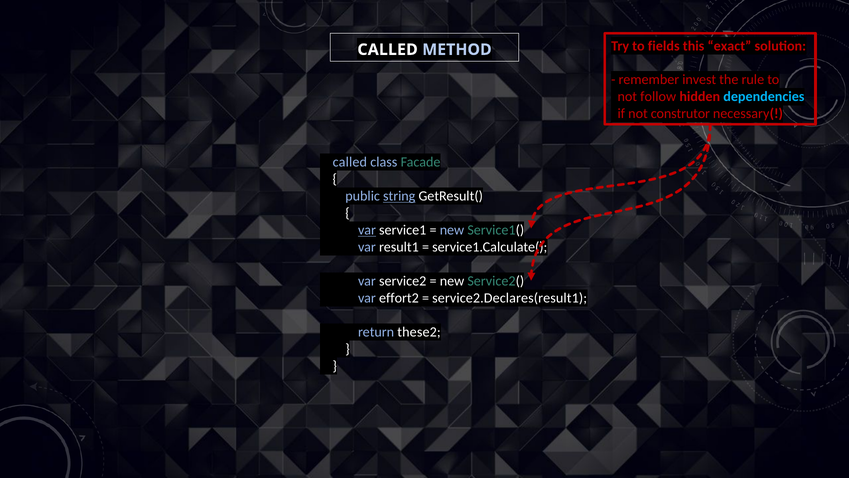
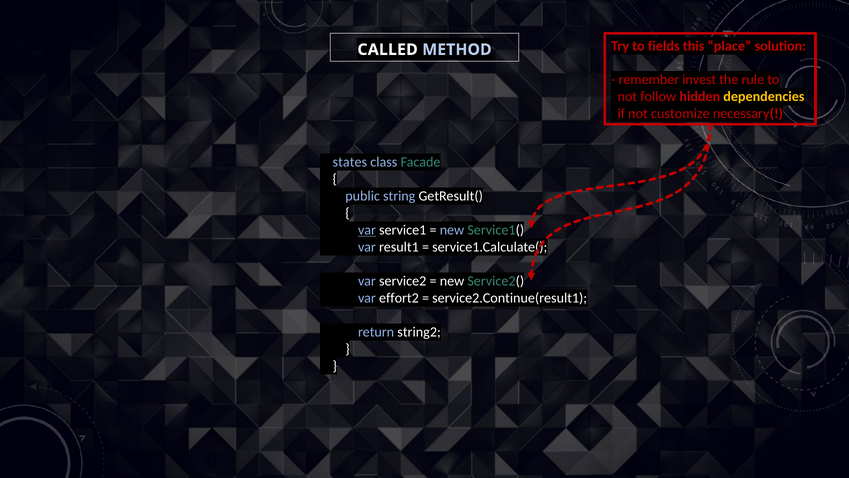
exact: exact -> place
dependencies colour: light blue -> yellow
construtor: construtor -> customize
called at (350, 162): called -> states
string underline: present -> none
service2.Declares(result1: service2.Declares(result1 -> service2.Continue(result1
these2: these2 -> string2
